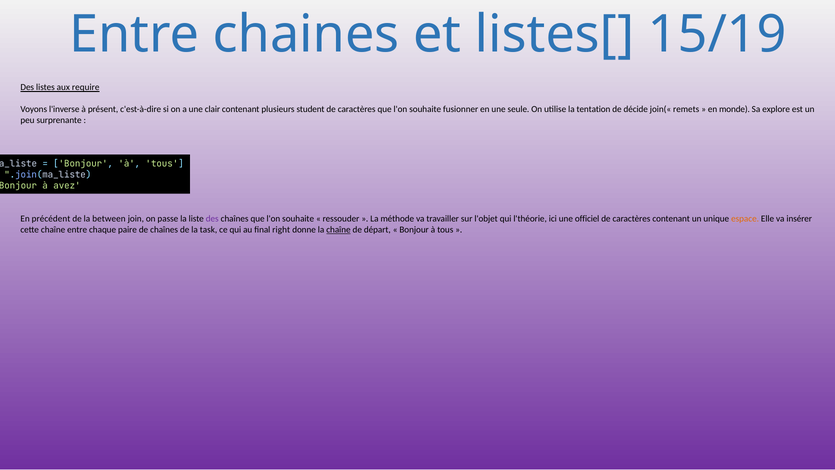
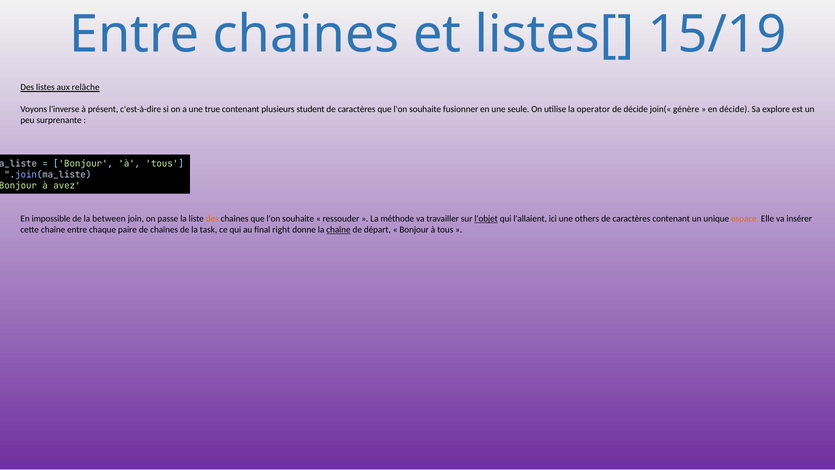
require: require -> relâche
clair: clair -> true
tentation: tentation -> operator
remets: remets -> génère
en monde: monde -> décide
précédent: précédent -> impossible
des at (212, 219) colour: purple -> orange
l'objet underline: none -> present
l'théorie: l'théorie -> l'allaient
officiel: officiel -> others
